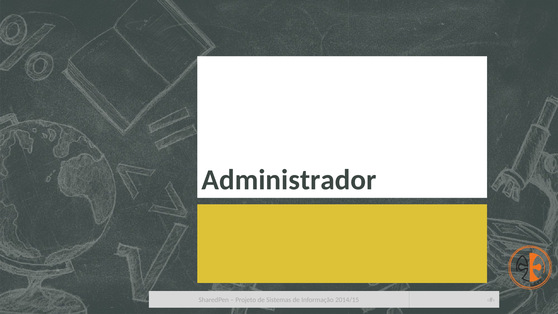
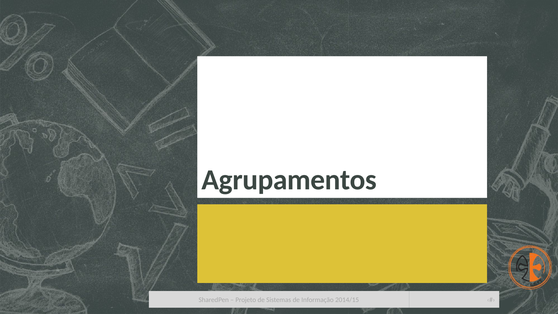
Administrador: Administrador -> Agrupamentos
